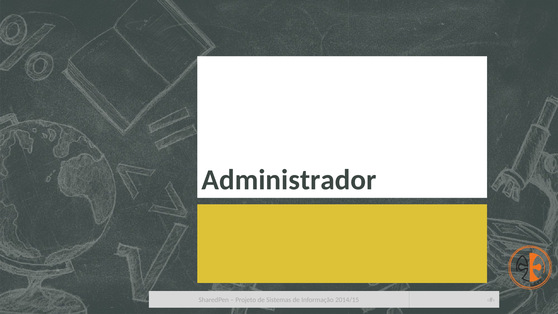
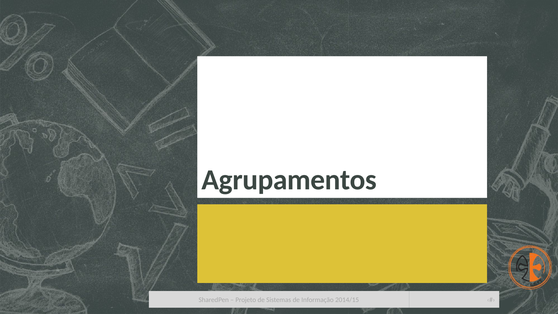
Administrador: Administrador -> Agrupamentos
